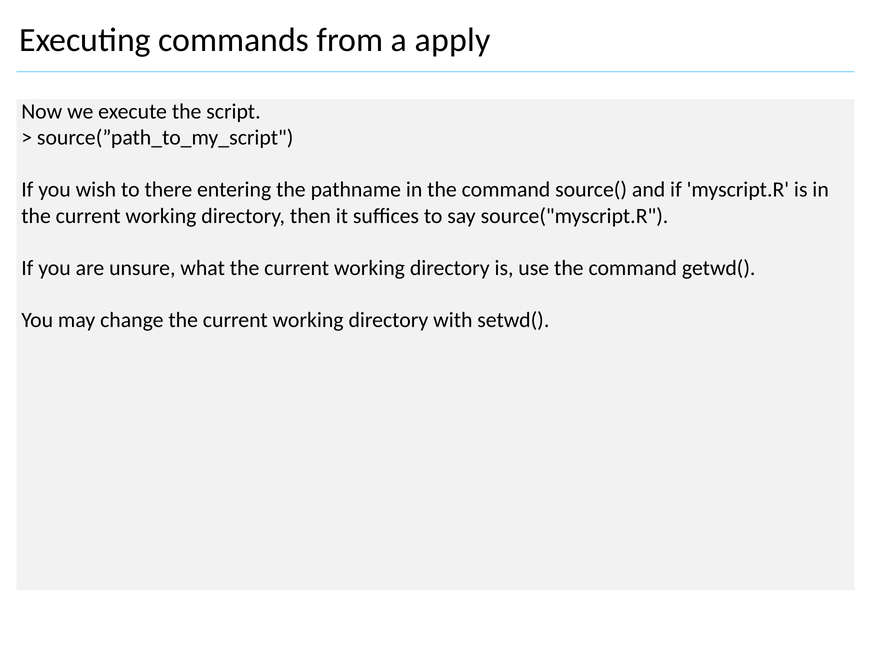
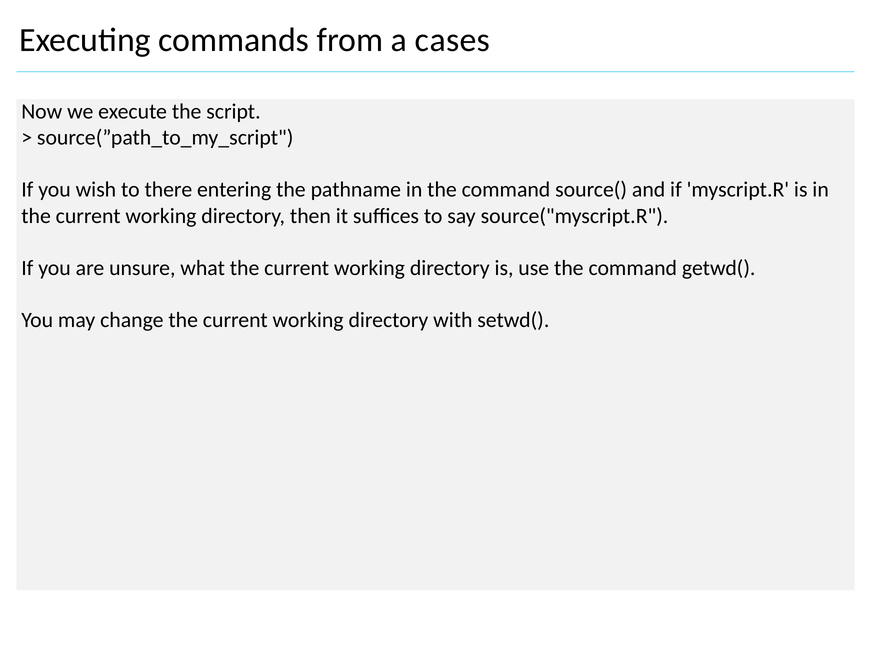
apply: apply -> cases
